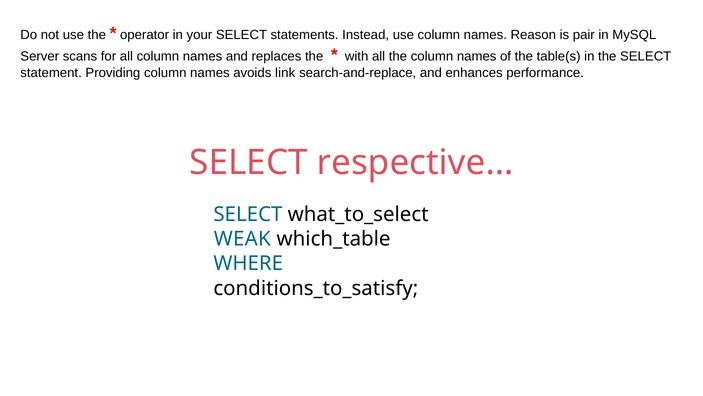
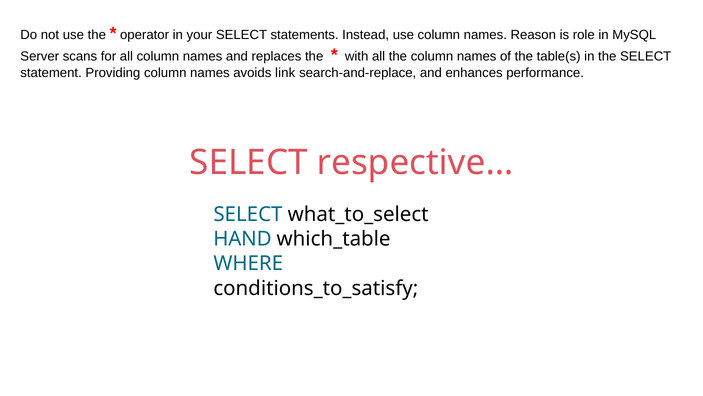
pair: pair -> role
WEAK: WEAK -> HAND
